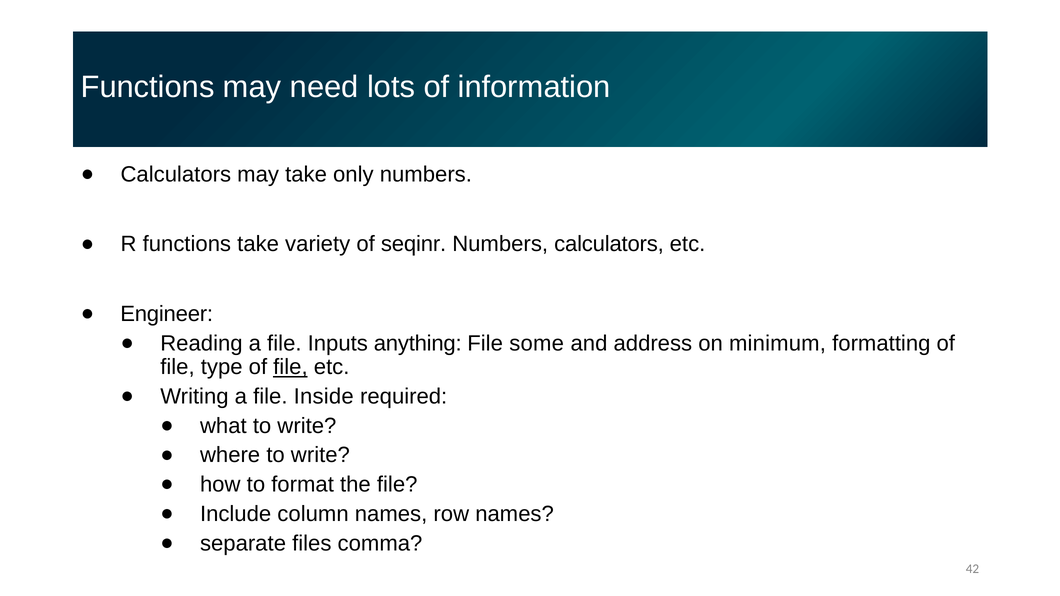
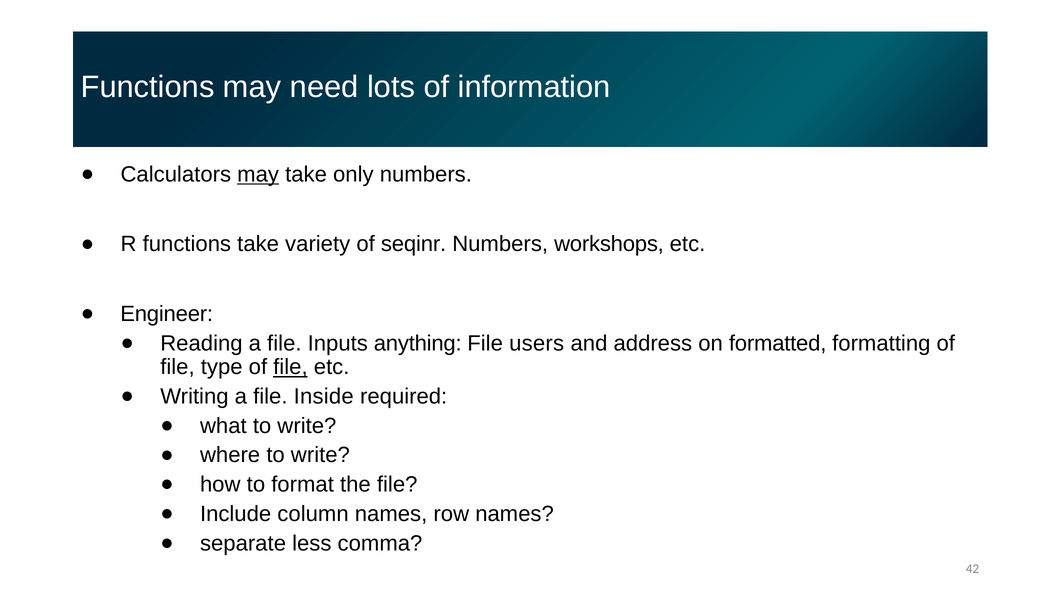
may at (258, 174) underline: none -> present
Numbers calculators: calculators -> workshops
some: some -> users
minimum: minimum -> formatted
files: files -> less
